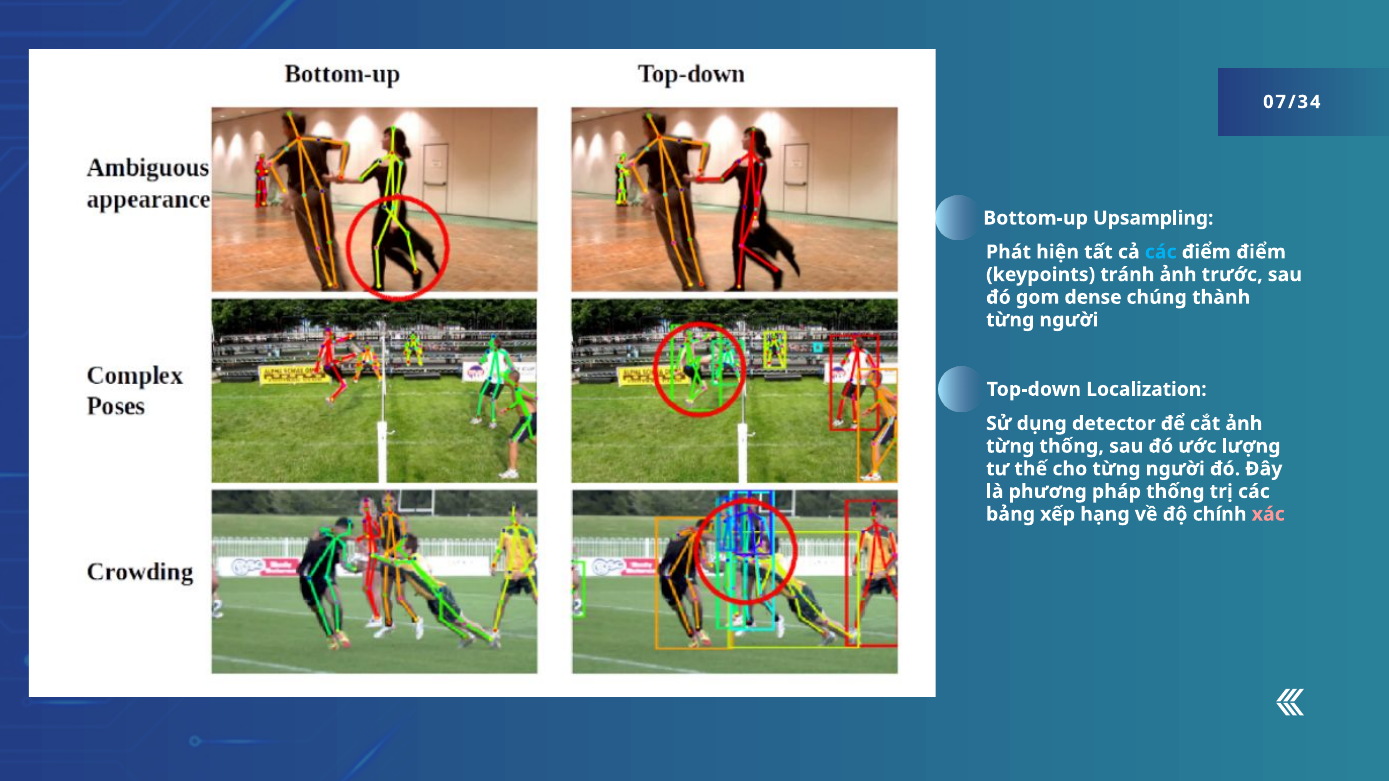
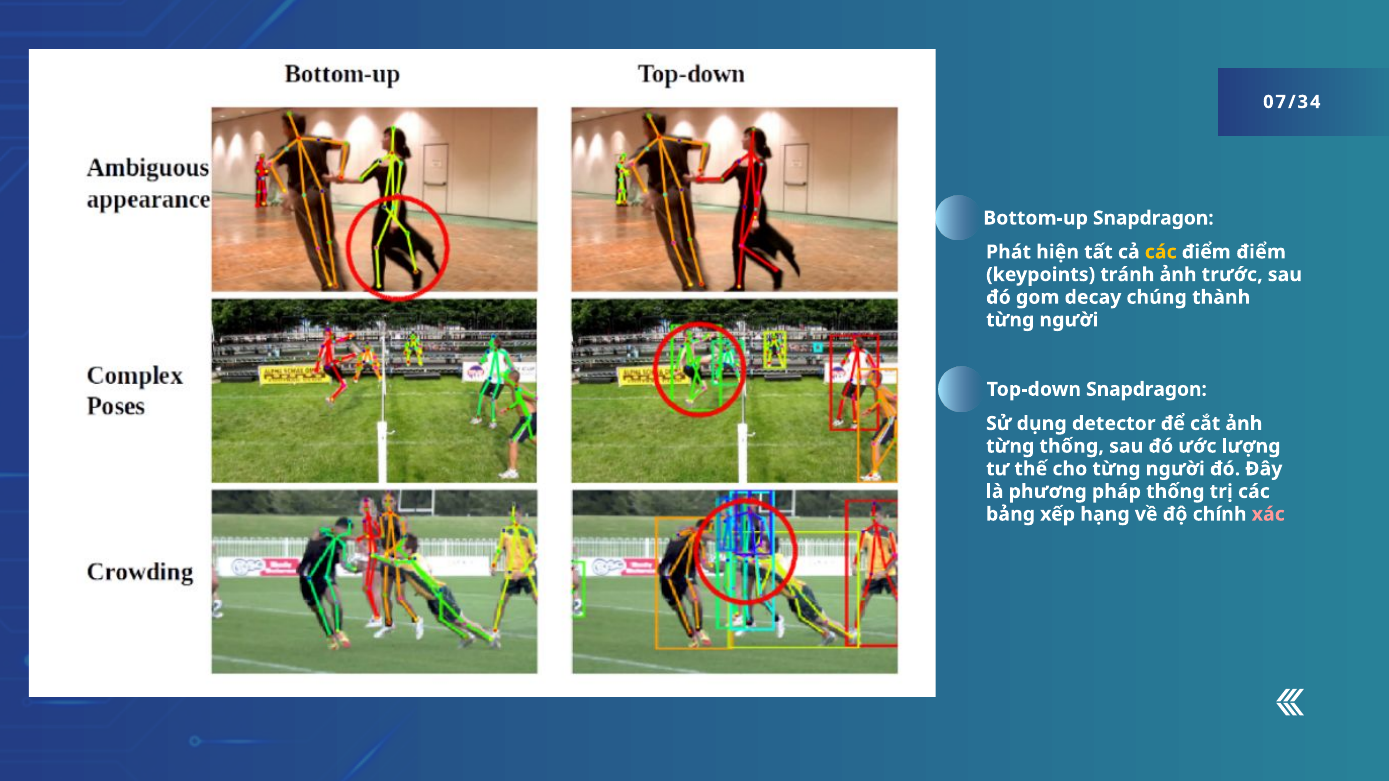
Bottom-up Upsampling: Upsampling -> Snapdragon
các at (1161, 252) colour: light blue -> yellow
dense: dense -> decay
Top-down Localization: Localization -> Snapdragon
